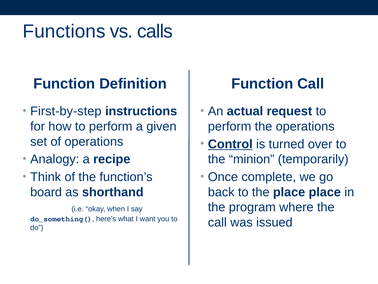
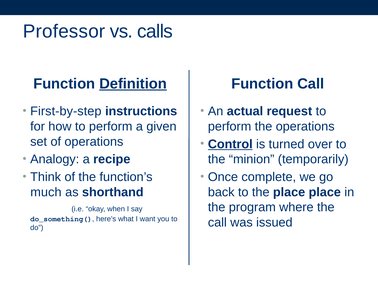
Functions: Functions -> Professor
Definition underline: none -> present
board: board -> much
